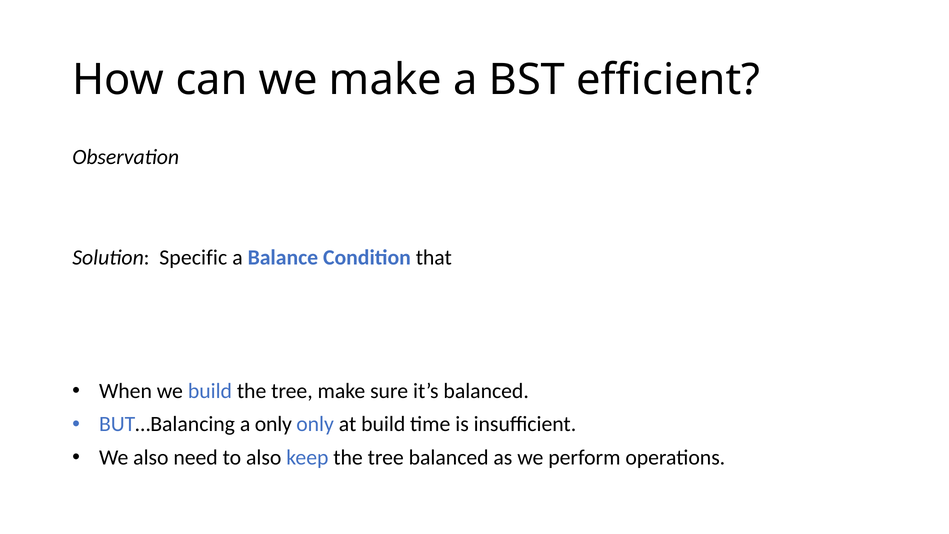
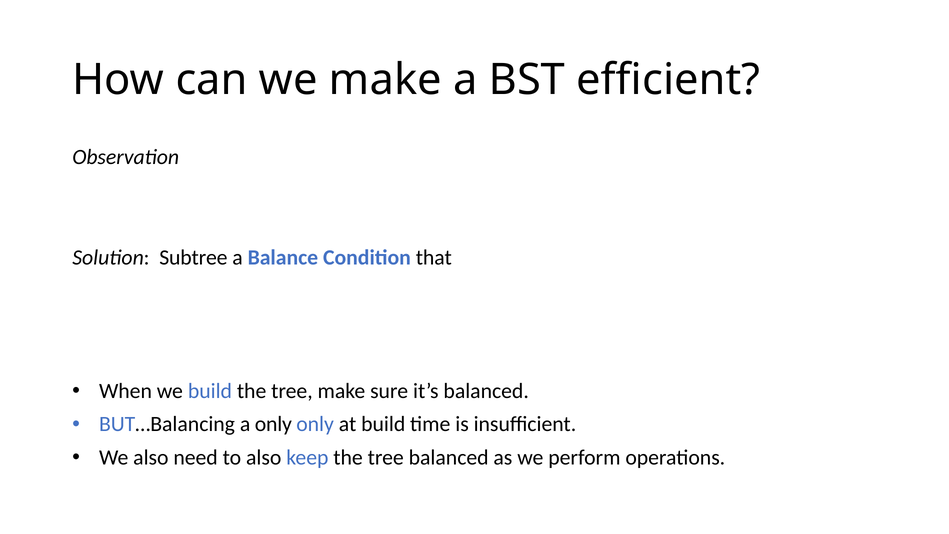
Specific: Specific -> Subtree
